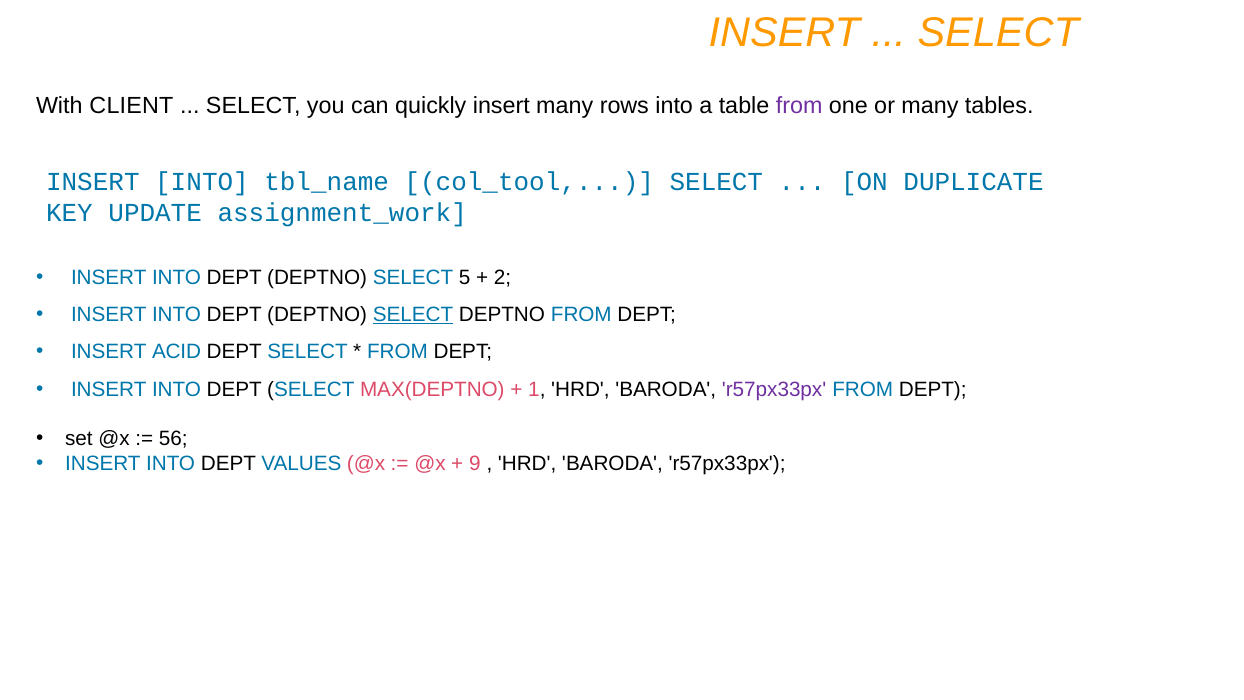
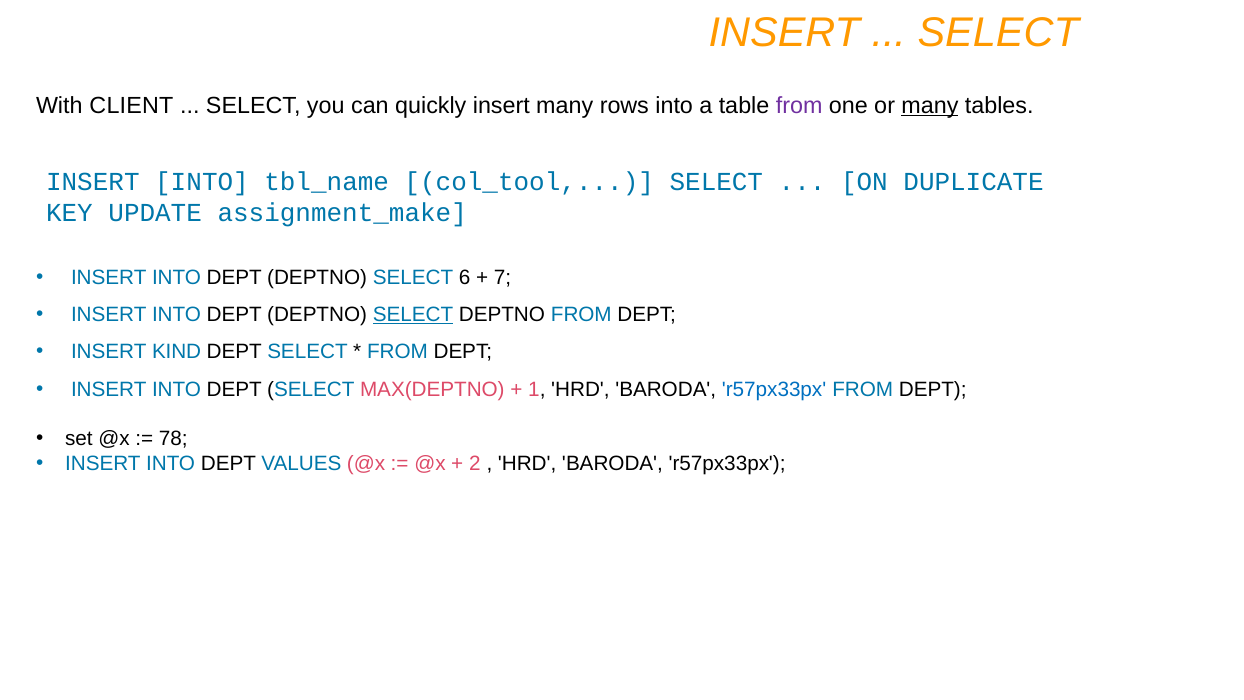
many at (930, 106) underline: none -> present
assignment_work: assignment_work -> assignment_make
5: 5 -> 6
2: 2 -> 7
ACID: ACID -> KIND
r57px33px at (774, 389) colour: purple -> blue
56: 56 -> 78
9: 9 -> 2
